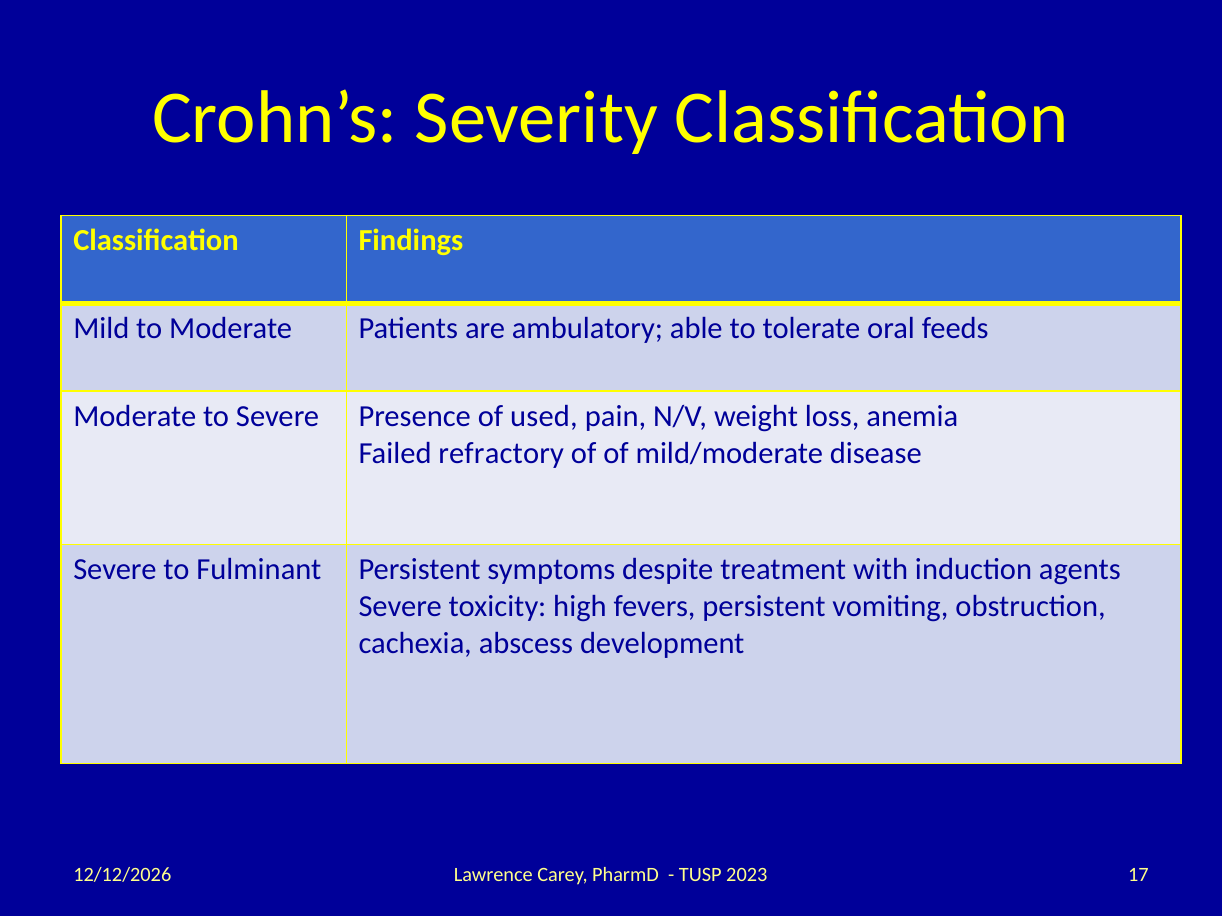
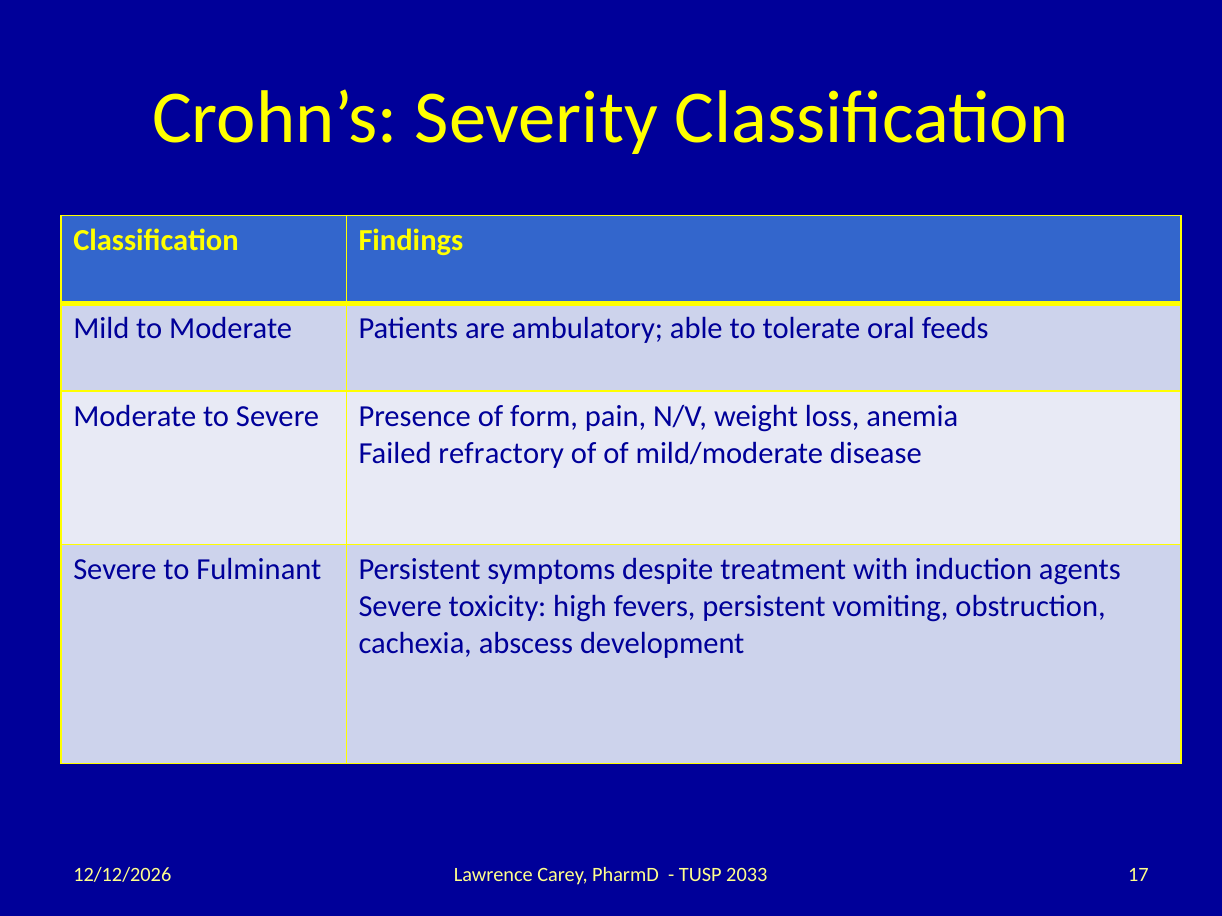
used: used -> form
2023: 2023 -> 2033
